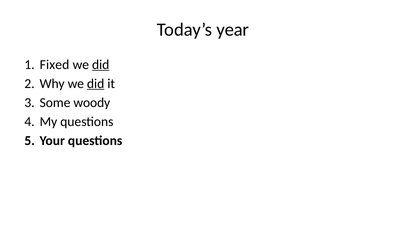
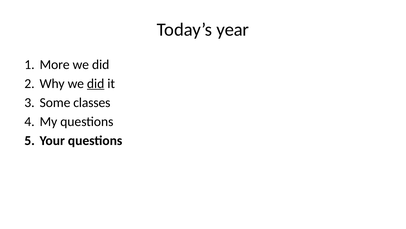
Fixed: Fixed -> More
did at (101, 64) underline: present -> none
woody: woody -> classes
